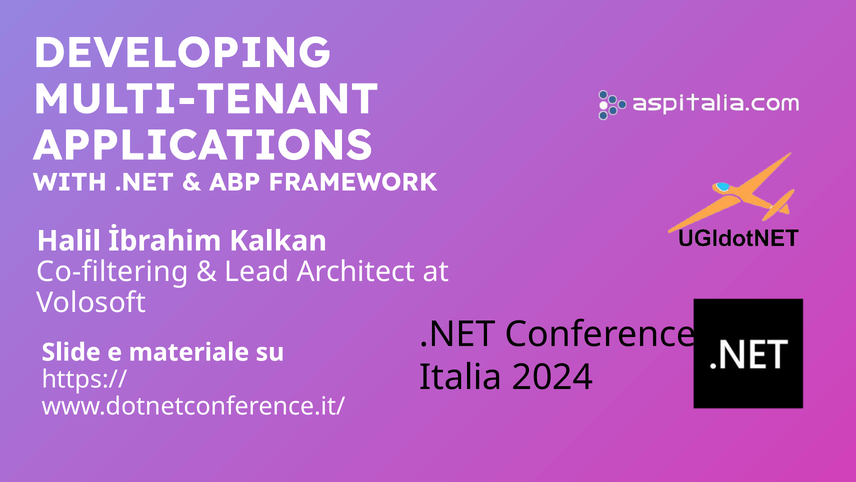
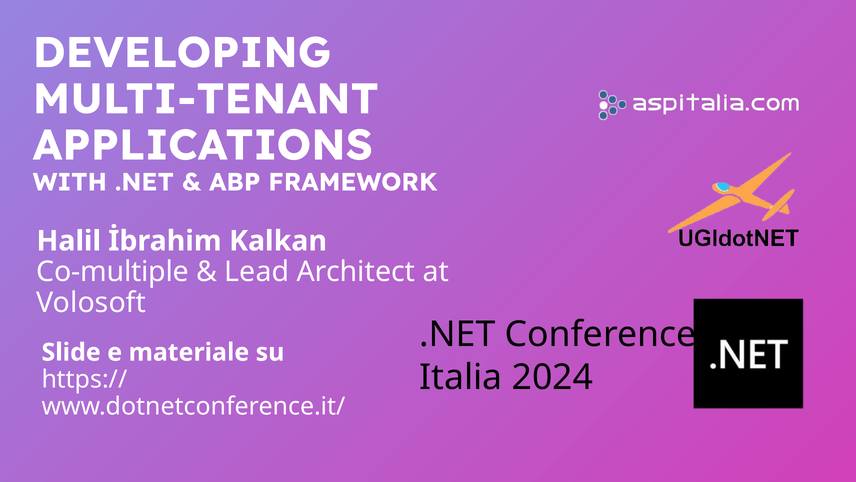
Co-filtering: Co-filtering -> Co-multiple
